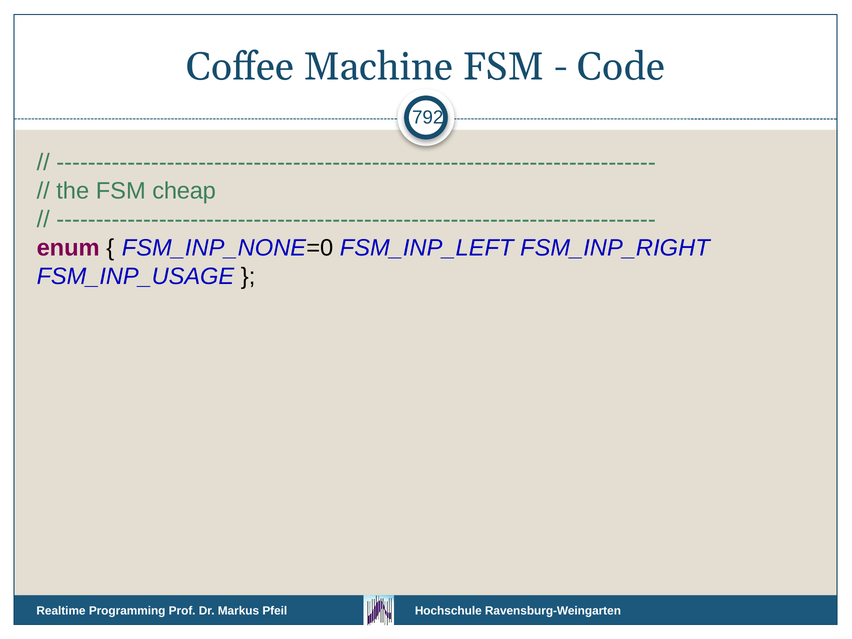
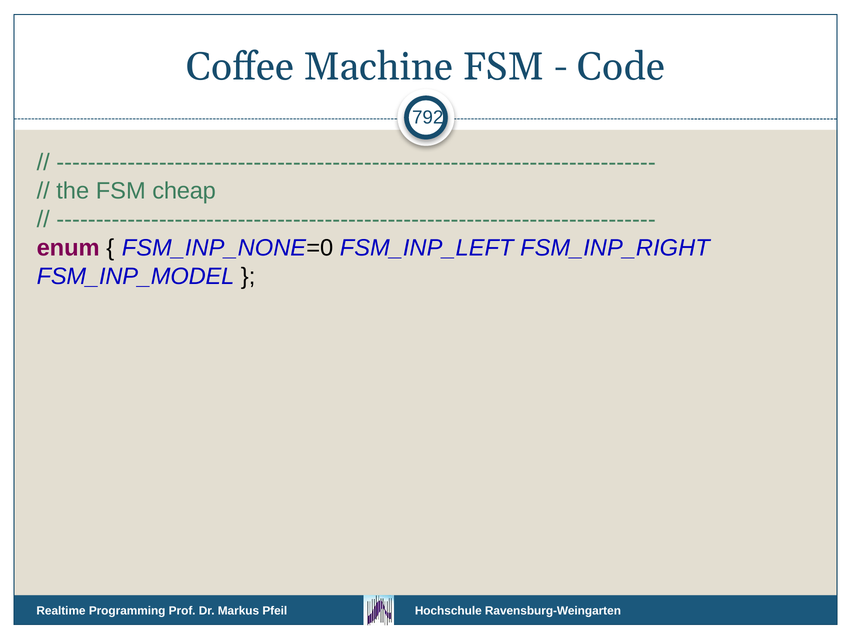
FSM_INP_USAGE: FSM_INP_USAGE -> FSM_INP_MODEL
